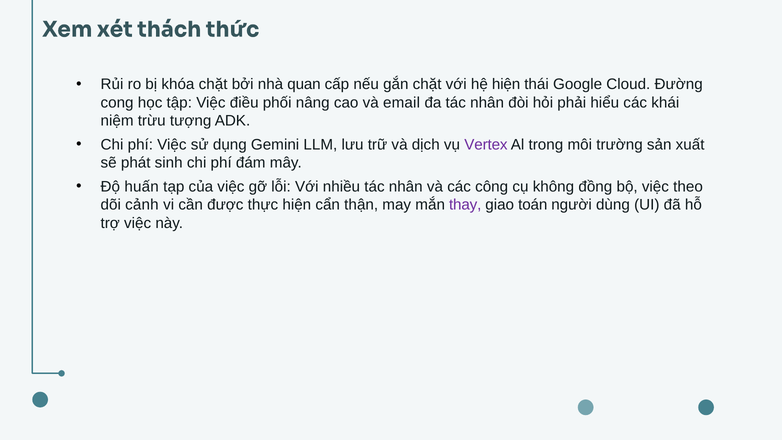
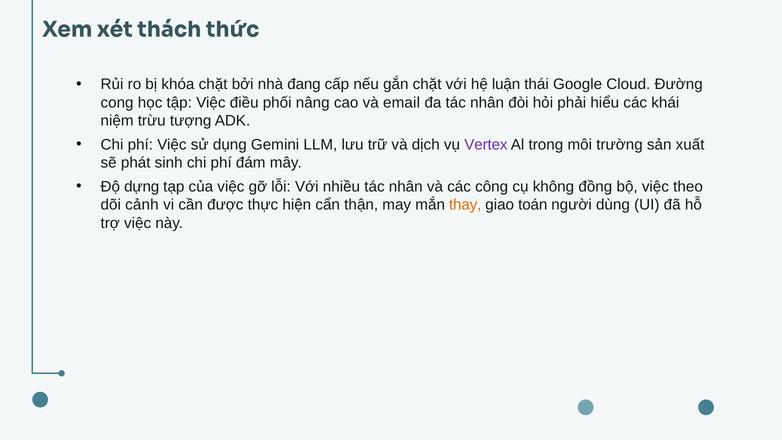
quan: quan -> đang
hệ hiện: hiện -> luận
huấn: huấn -> dựng
thay colour: purple -> orange
